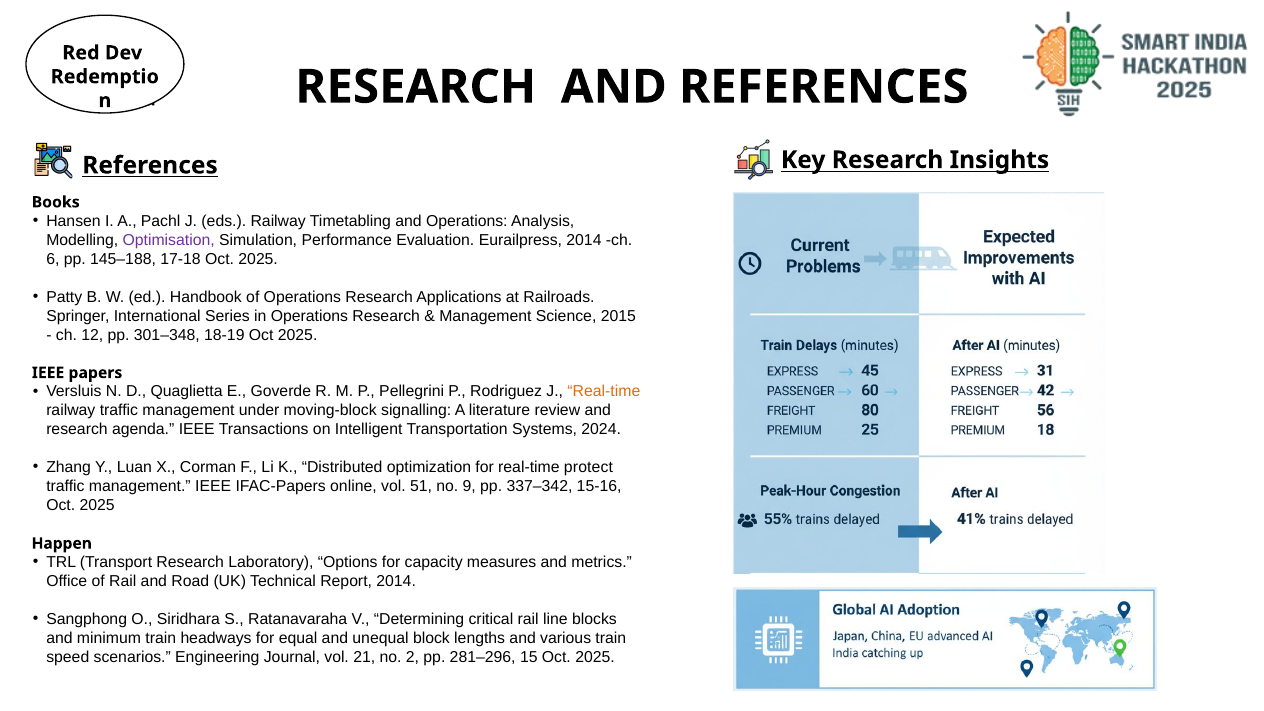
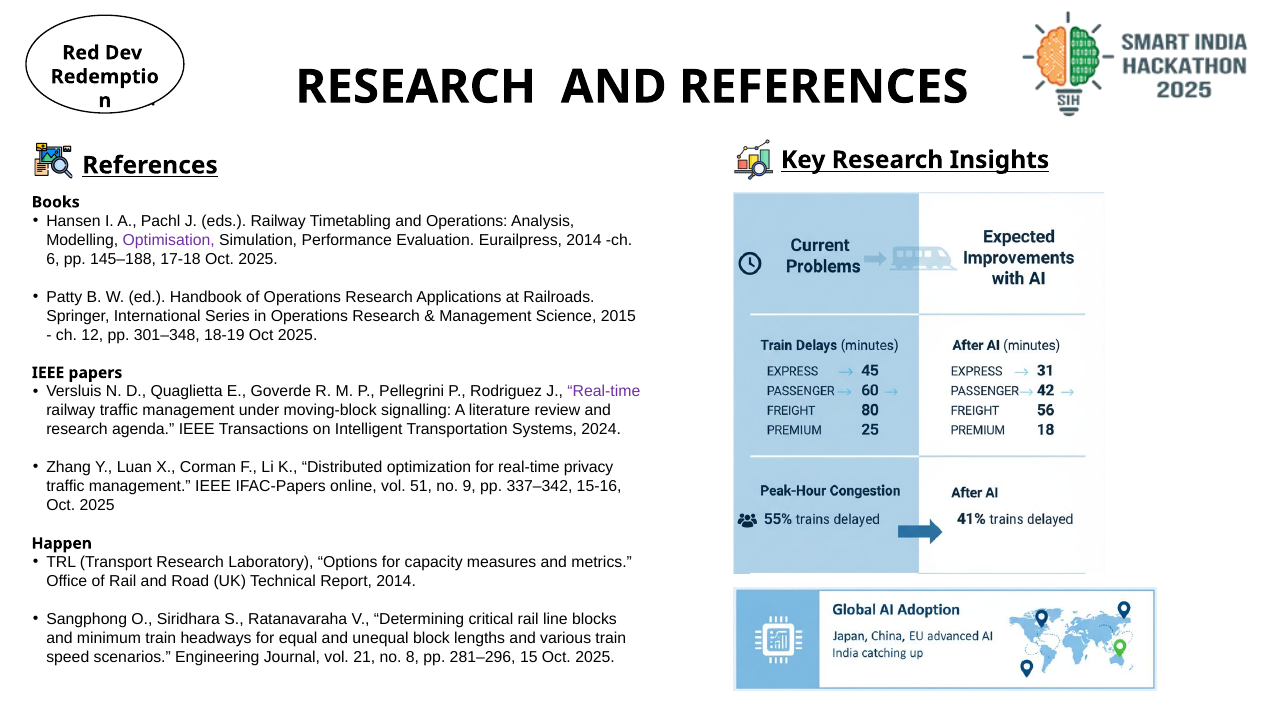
Real-time at (604, 392) colour: orange -> purple
protect: protect -> privacy
2: 2 -> 8
